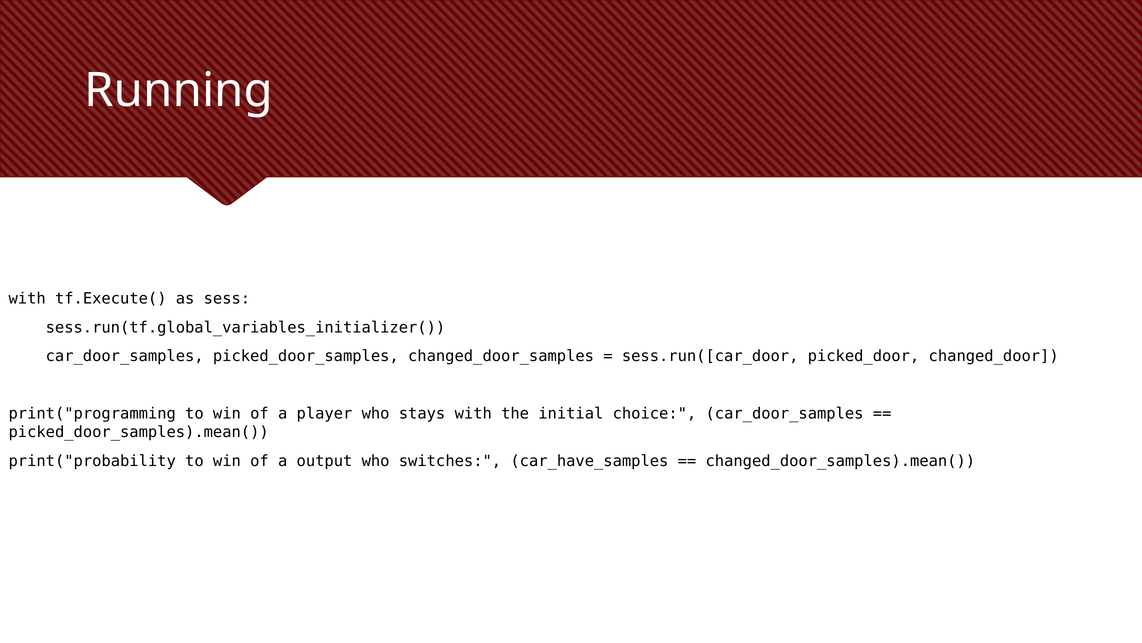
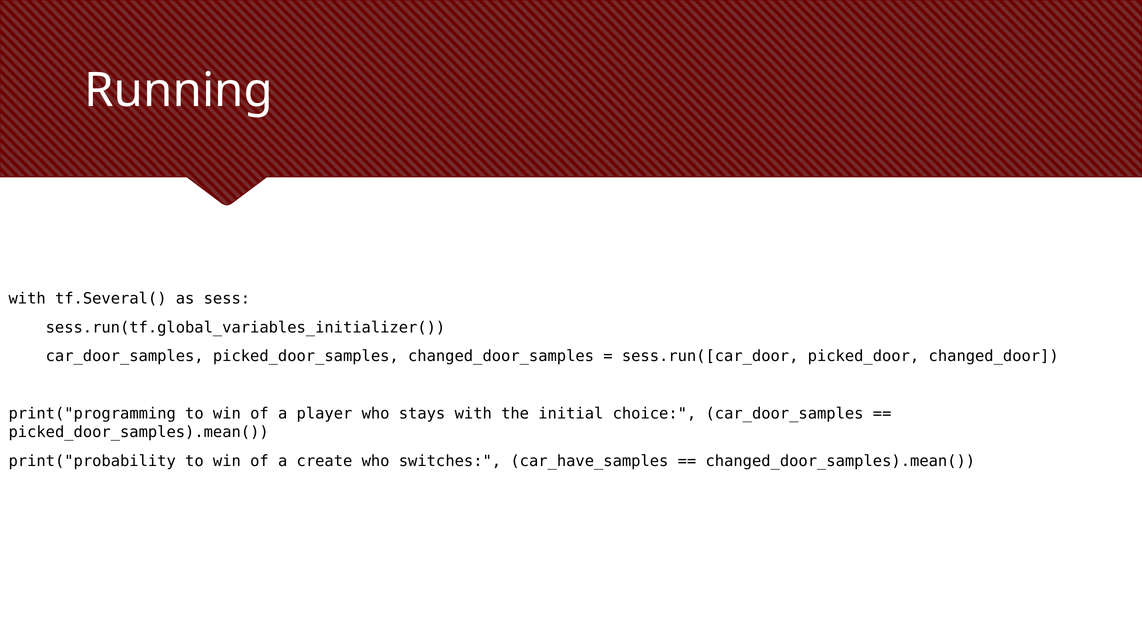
tf.Execute(: tf.Execute( -> tf.Several(
output: output -> create
